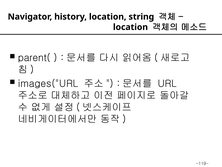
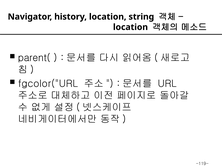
images("URL: images("URL -> fgcolor("URL
